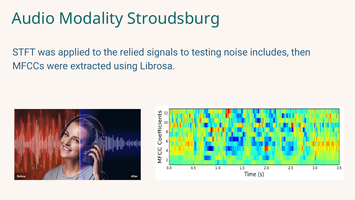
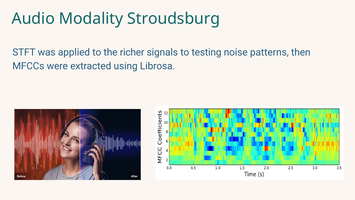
relied: relied -> richer
includes: includes -> patterns
